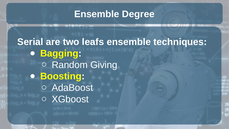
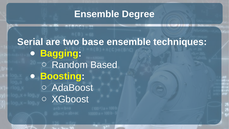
leafs: leafs -> base
Giving: Giving -> Based
